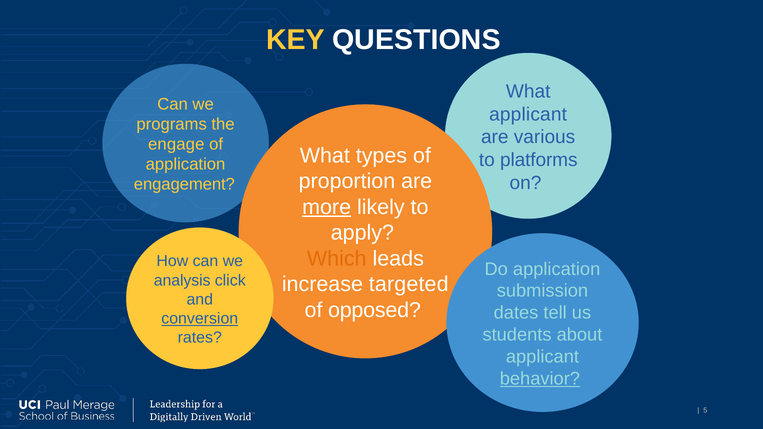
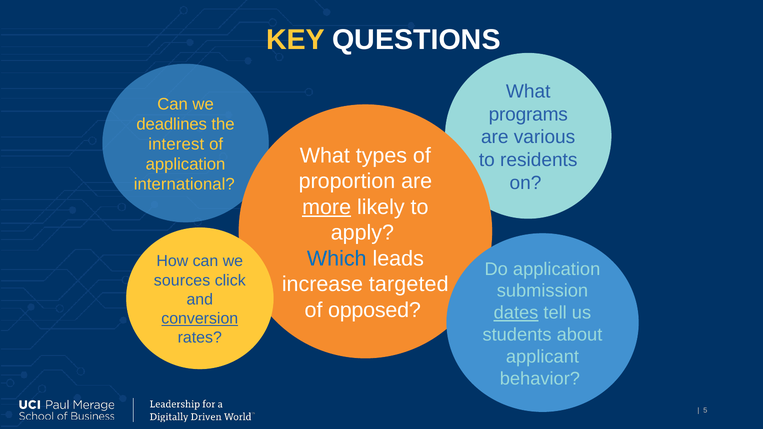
applicant at (528, 114): applicant -> programs
programs: programs -> deadlines
engage: engage -> interest
platforms: platforms -> residents
engagement: engagement -> international
Which colour: orange -> blue
analysis: analysis -> sources
dates underline: none -> present
behavior underline: present -> none
